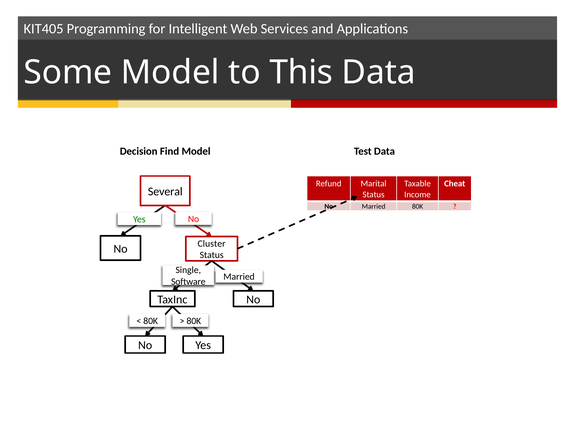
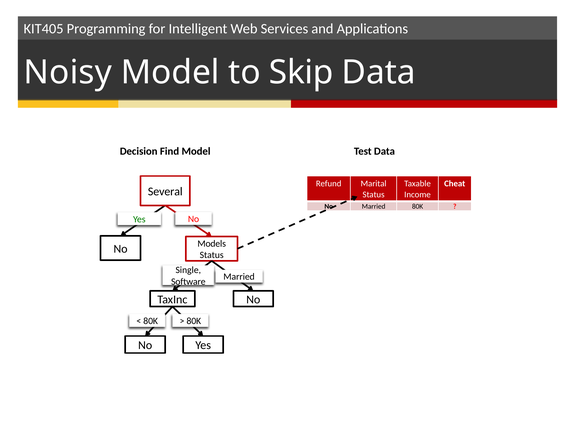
Some: Some -> Noisy
This: This -> Skip
Cluster: Cluster -> Models
